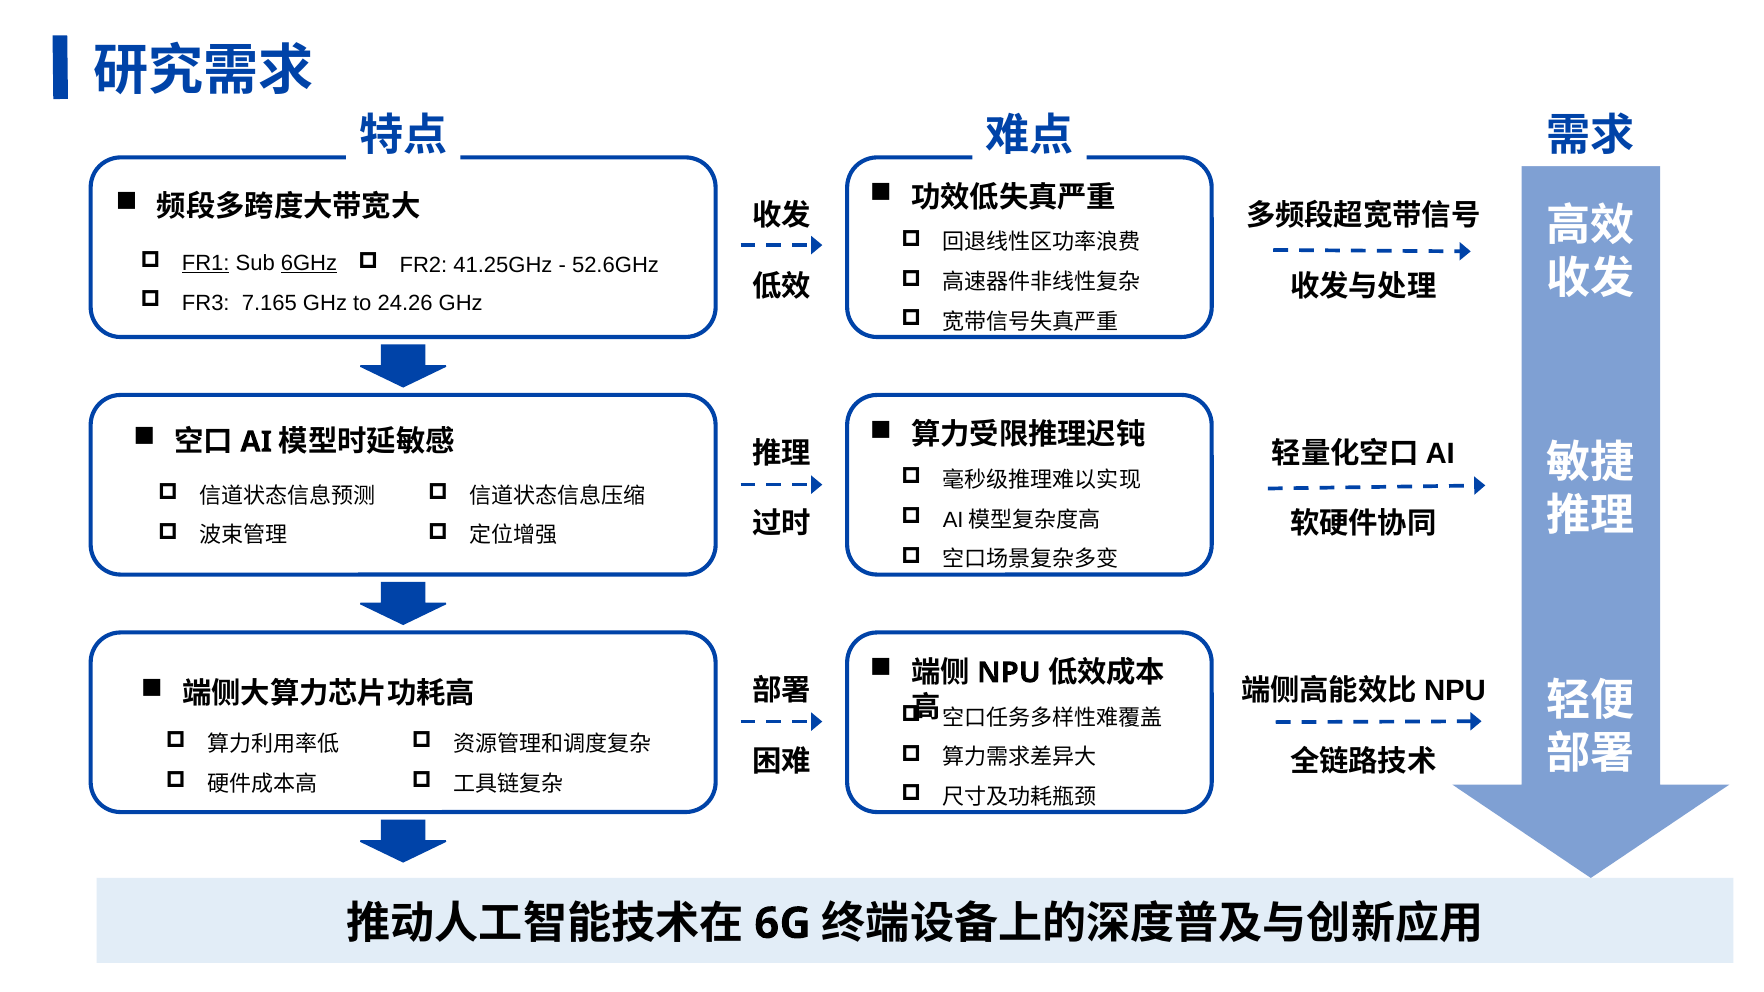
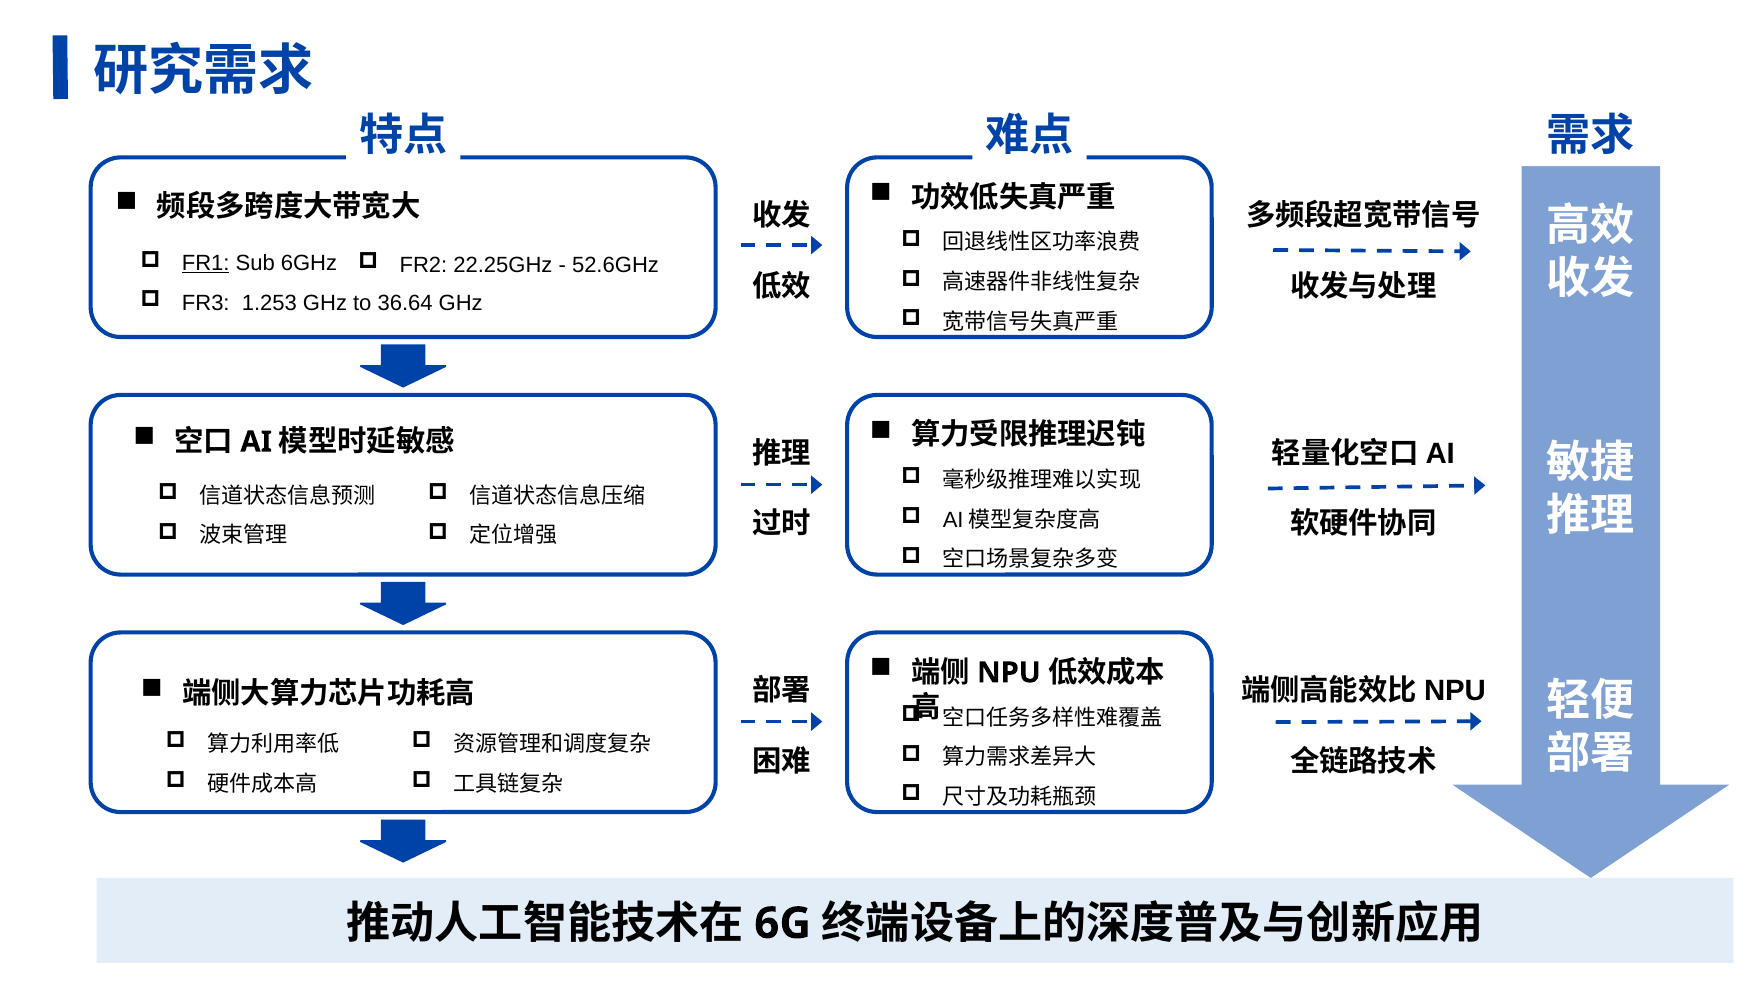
6GHz underline: present -> none
41.25GHz: 41.25GHz -> 22.25GHz
7.165: 7.165 -> 1.253
24.26: 24.26 -> 36.64
